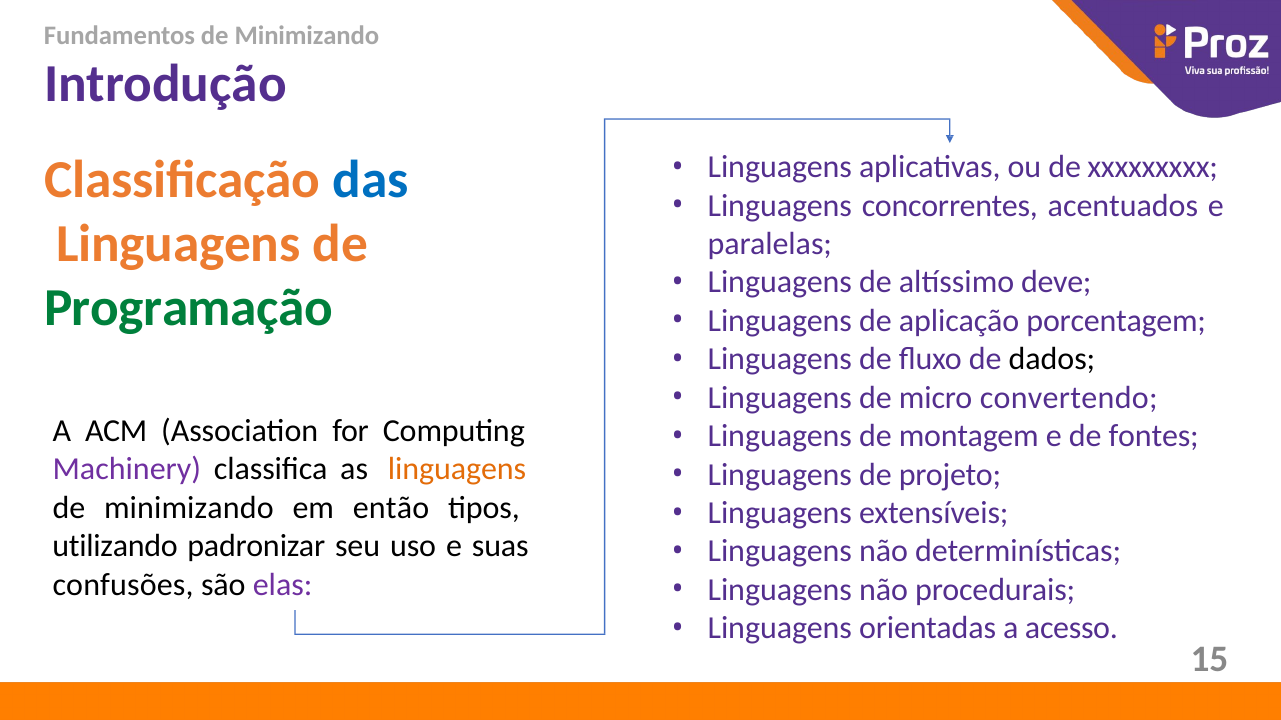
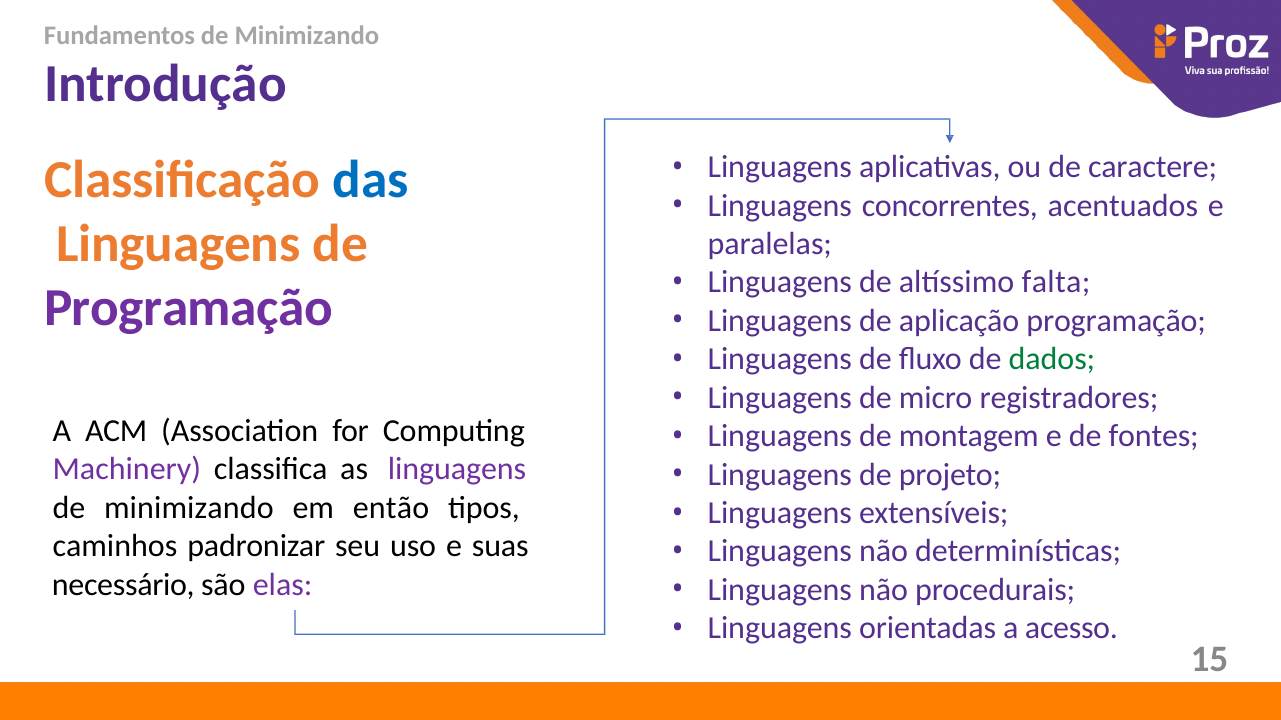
xxxxxxxxx: xxxxxxxxx -> caractere
deve: deve -> falta
Programação at (189, 308) colour: green -> purple
porcentagem at (1116, 321): porcentagem -> programação
dados colour: black -> green
convertendo: convertendo -> registradores
linguagens at (457, 470) colour: orange -> purple
utilizando: utilizando -> caminhos
confusões: confusões -> necessário
